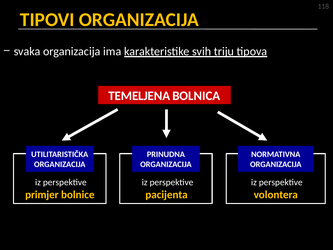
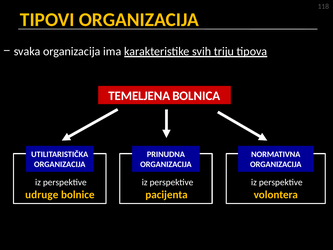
primjer: primjer -> udruge
